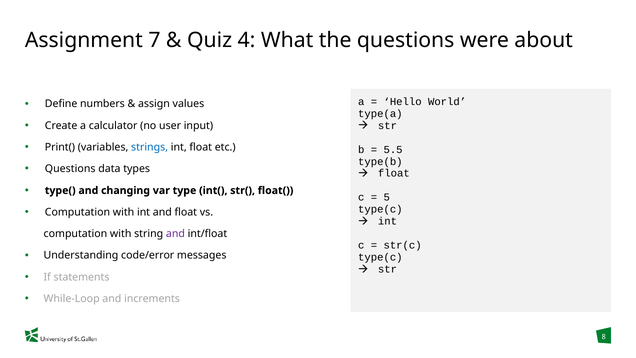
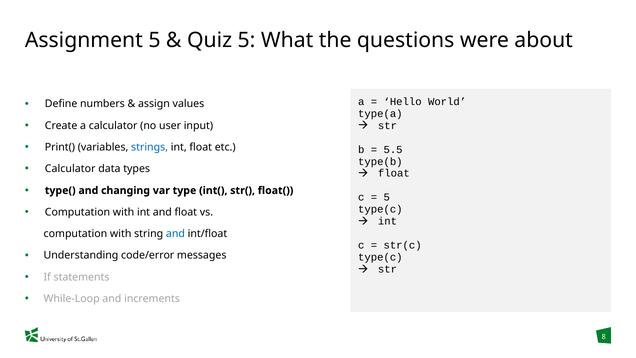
Assignment 7: 7 -> 5
Quiz 4: 4 -> 5
Questions at (70, 169): Questions -> Calculator
and at (175, 234) colour: purple -> blue
